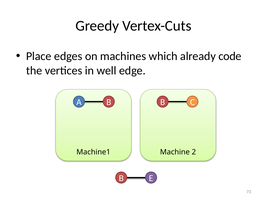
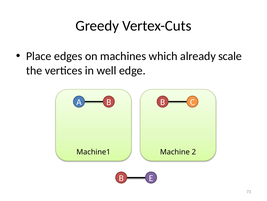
code: code -> scale
